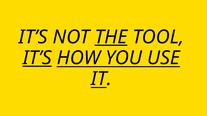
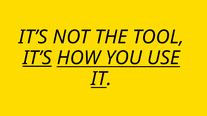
THE underline: present -> none
